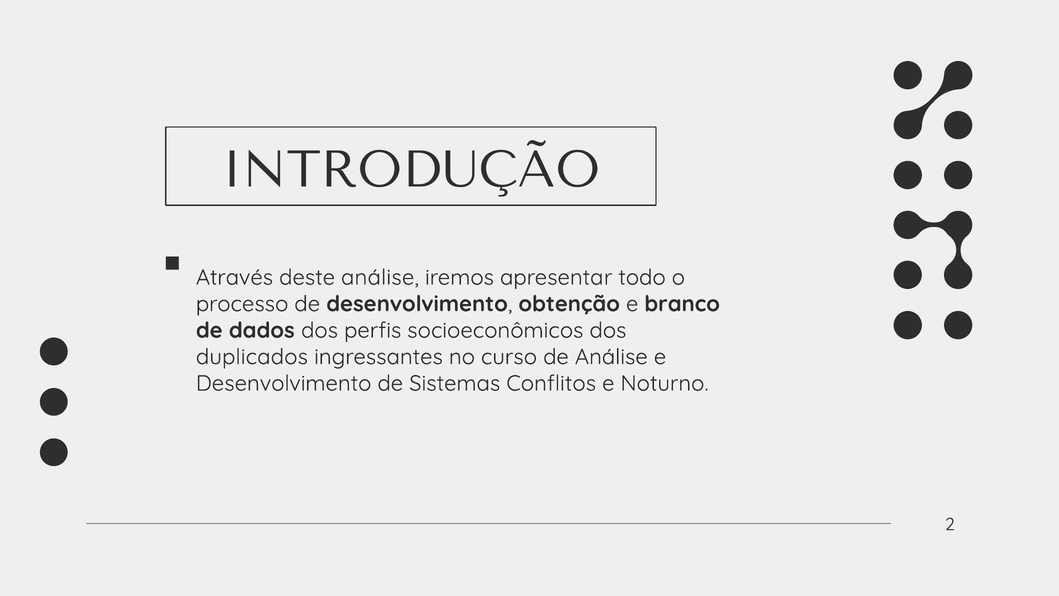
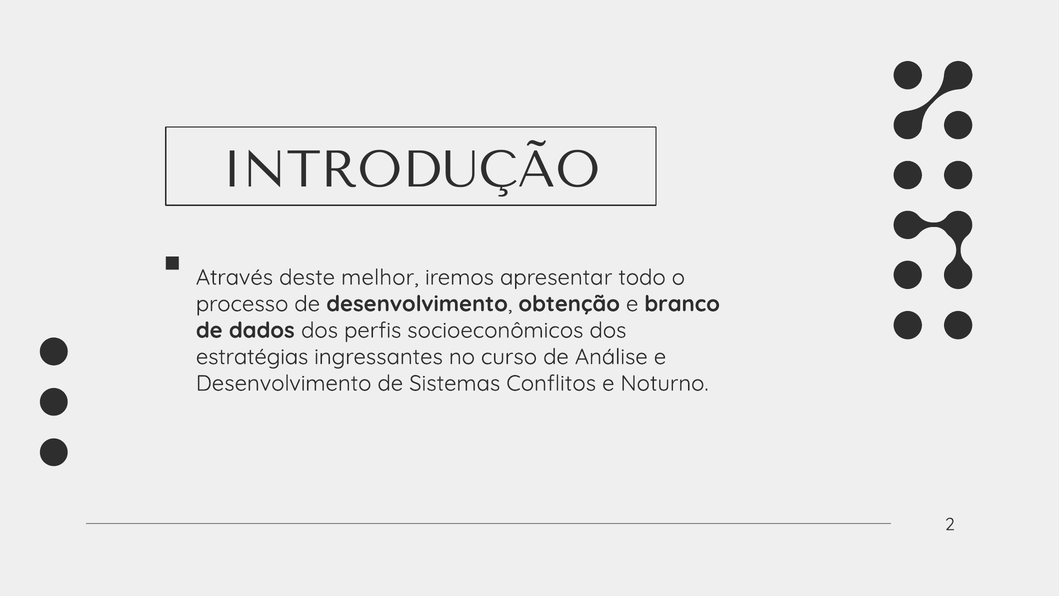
deste análise: análise -> melhor
duplicados: duplicados -> estratégias
